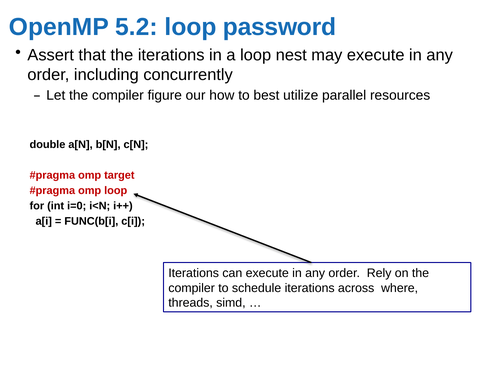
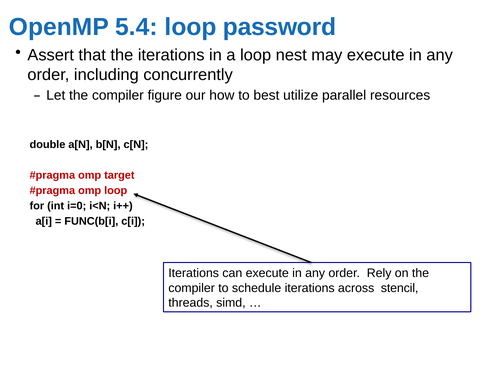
5.2: 5.2 -> 5.4
where: where -> stencil
